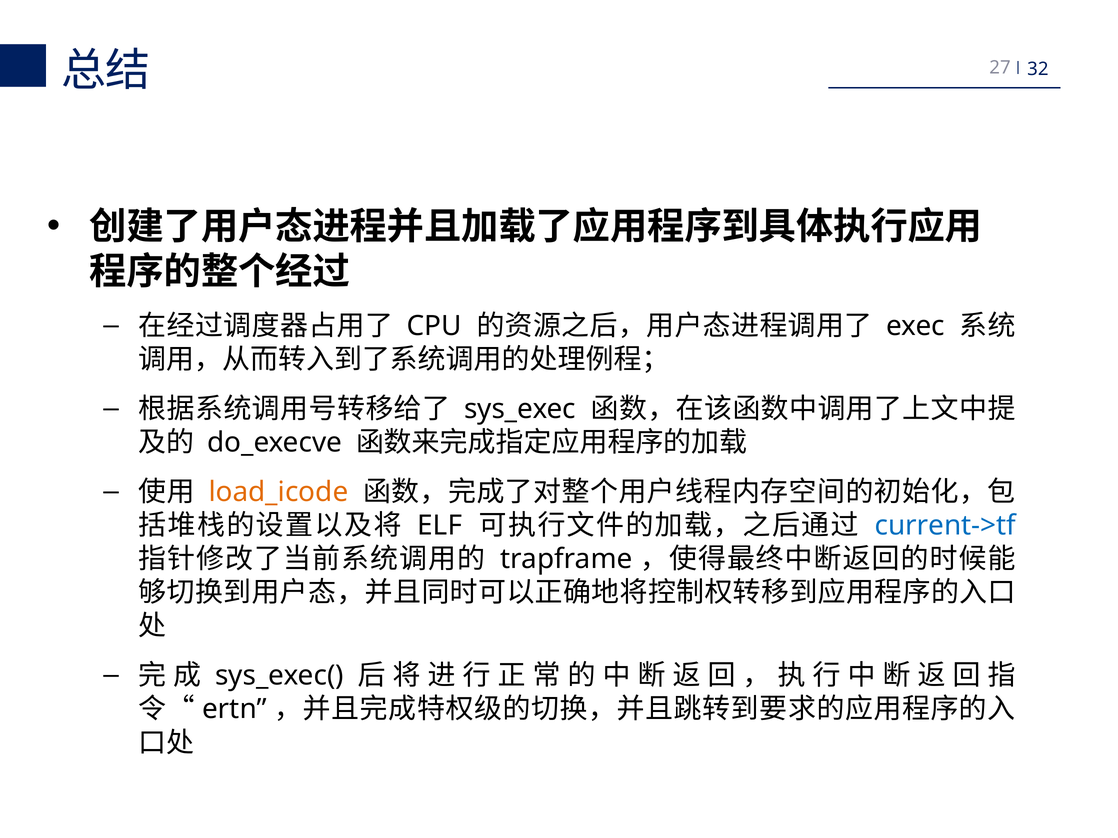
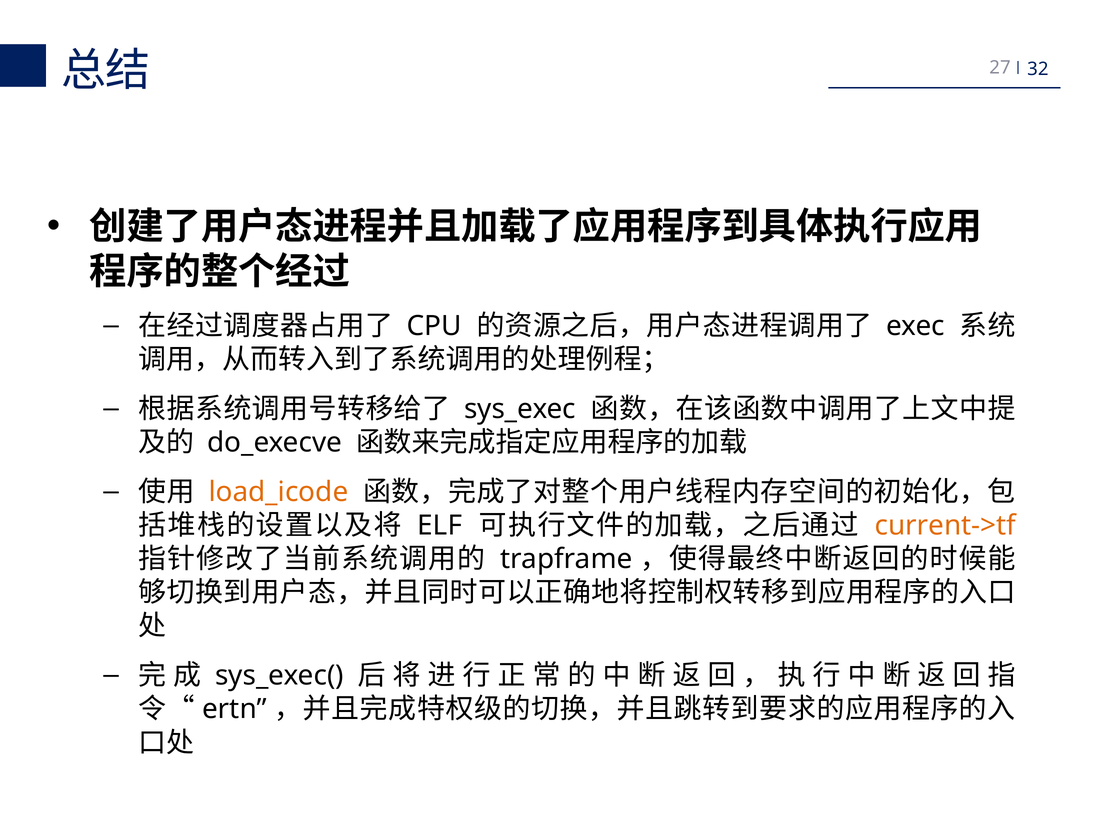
current->tf colour: blue -> orange
